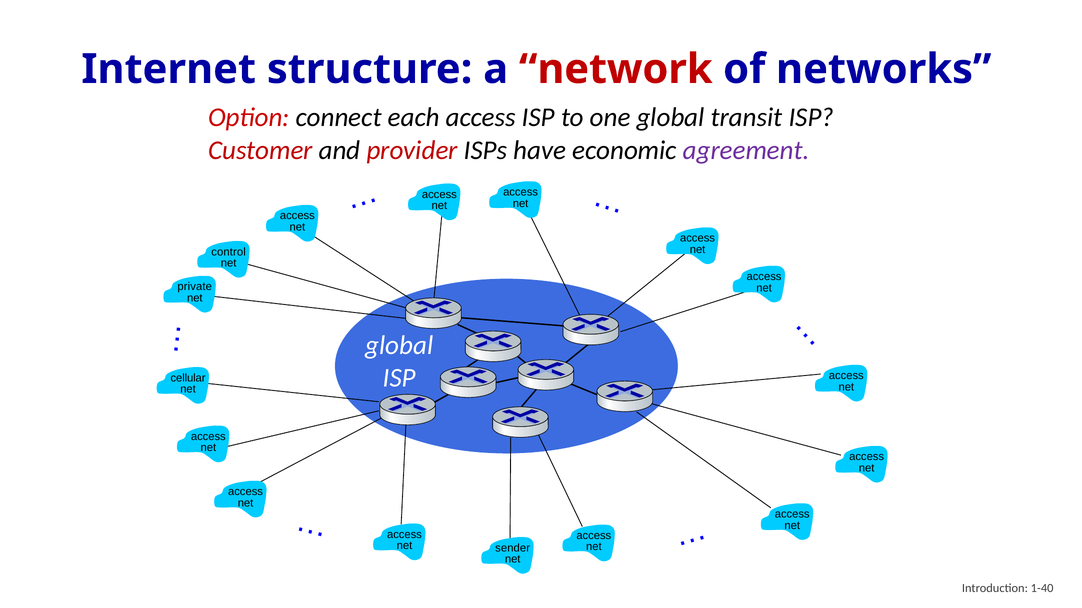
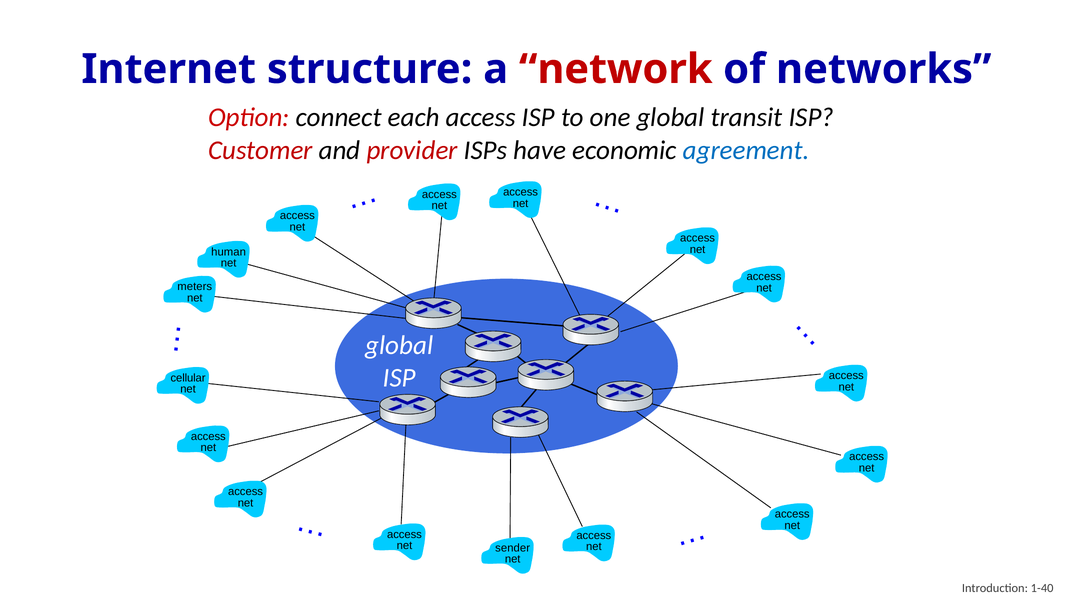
agreement colour: purple -> blue
control: control -> human
private: private -> meters
